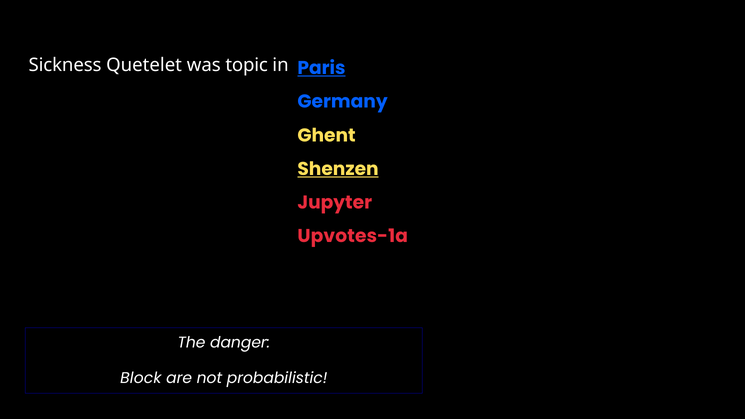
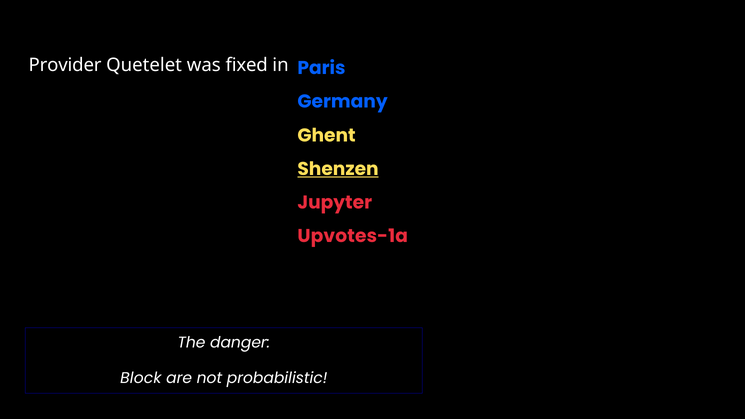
Sickness: Sickness -> Provider
topic: topic -> fixed
Paris underline: present -> none
